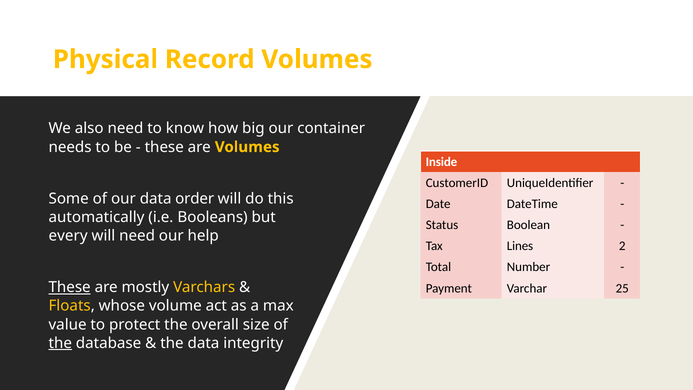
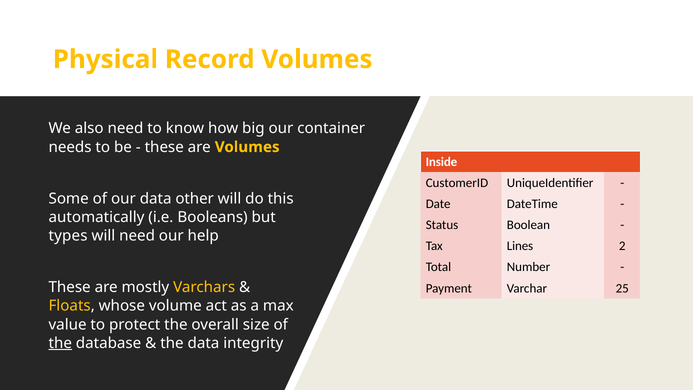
order: order -> other
every: every -> types
These at (70, 287) underline: present -> none
